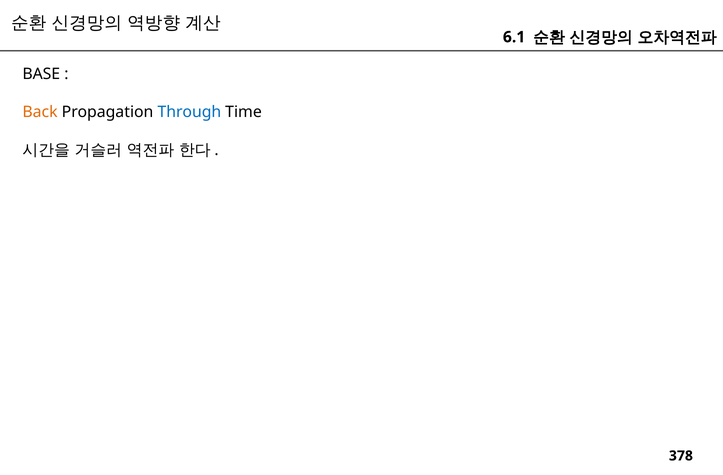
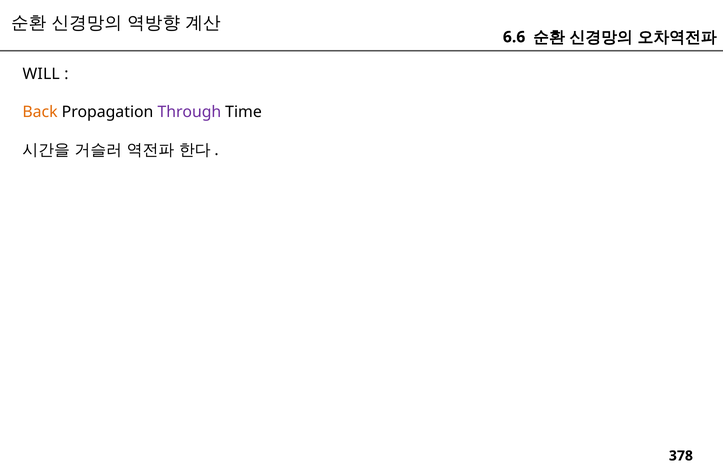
6.1: 6.1 -> 6.6
BASE: BASE -> WILL
Through colour: blue -> purple
